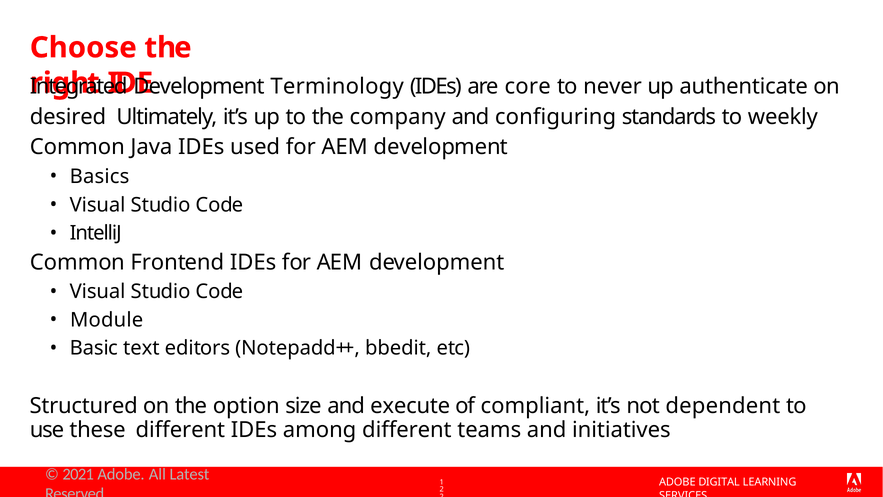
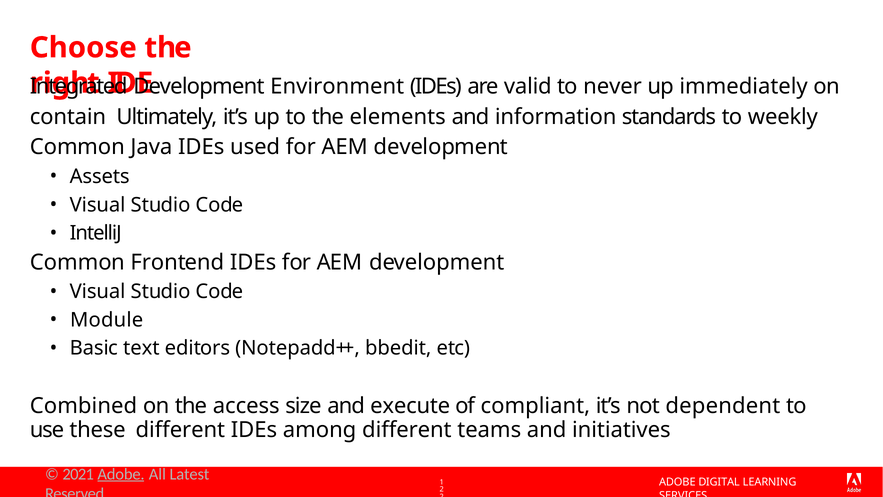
Terminology: Terminology -> Environment
core: core -> valid
authenticate: authenticate -> immediately
desired: desired -> contain
company: company -> elements
configuring: configuring -> information
Basics: Basics -> Assets
Structured: Structured -> Combined
option: option -> access
Adobe at (121, 474) underline: none -> present
